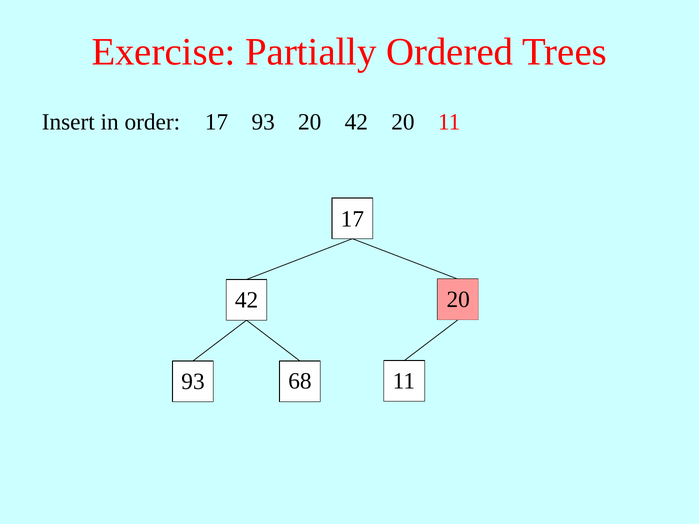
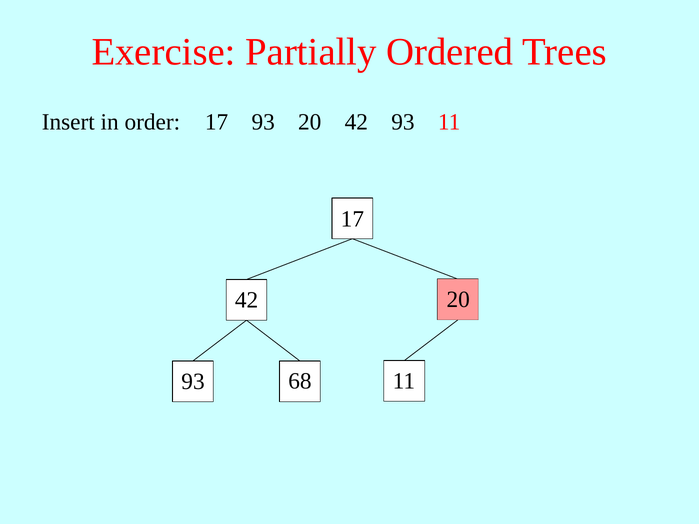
20 42 20: 20 -> 93
